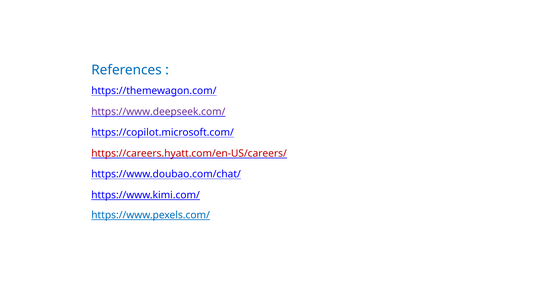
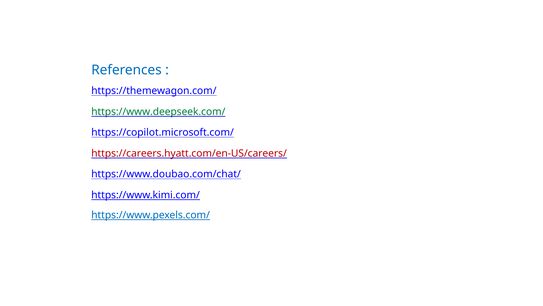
https://www.deepseek.com/ colour: purple -> green
